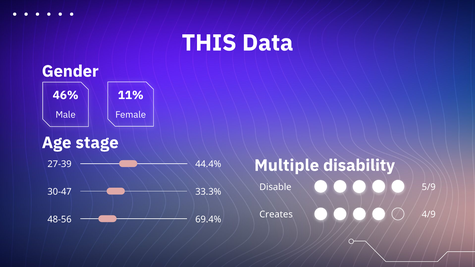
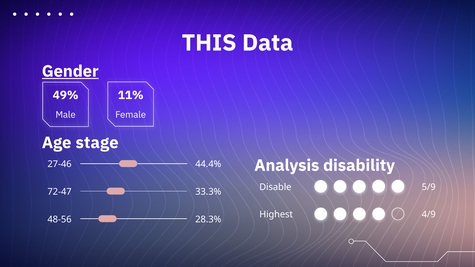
Gender underline: none -> present
46%: 46% -> 49%
Multiple: Multiple -> Analysis
27-39: 27-39 -> 27-46
30-47: 30-47 -> 72-47
Creates: Creates -> Highest
69.4%: 69.4% -> 28.3%
